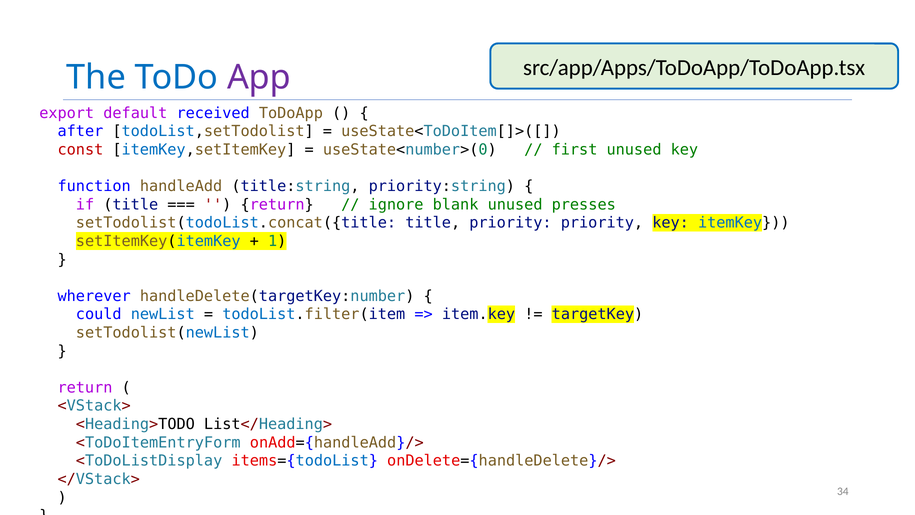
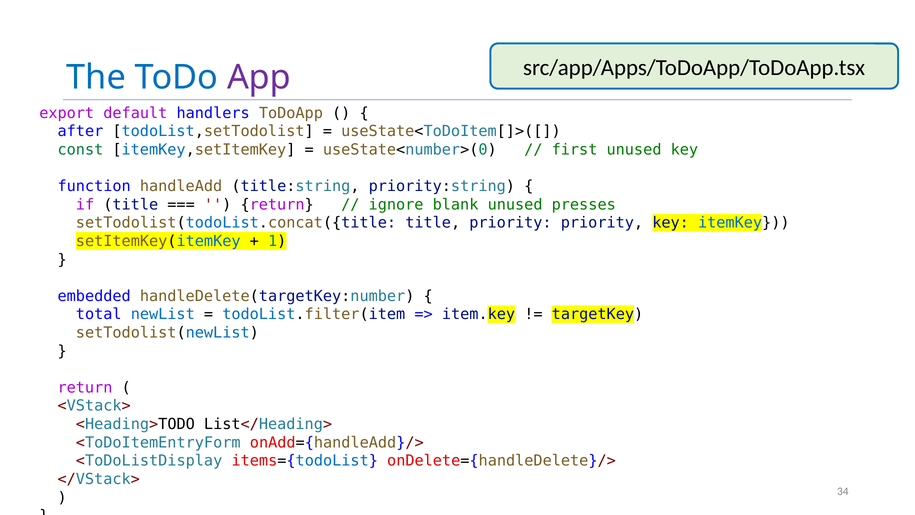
received: received -> handlers
const colour: red -> green
wherever: wherever -> embedded
could: could -> total
